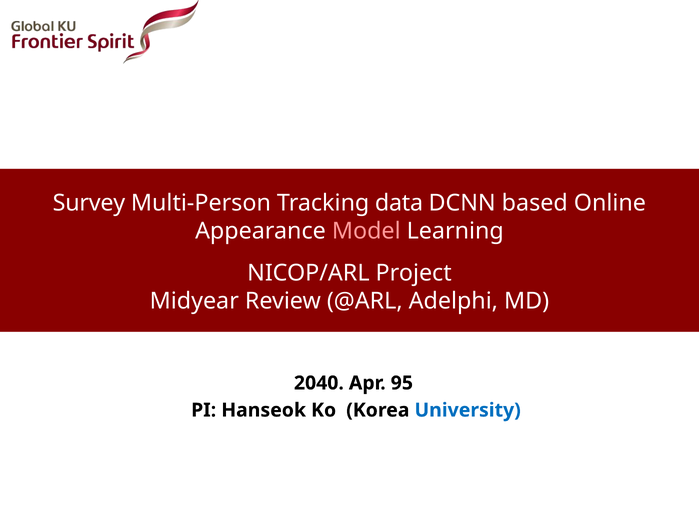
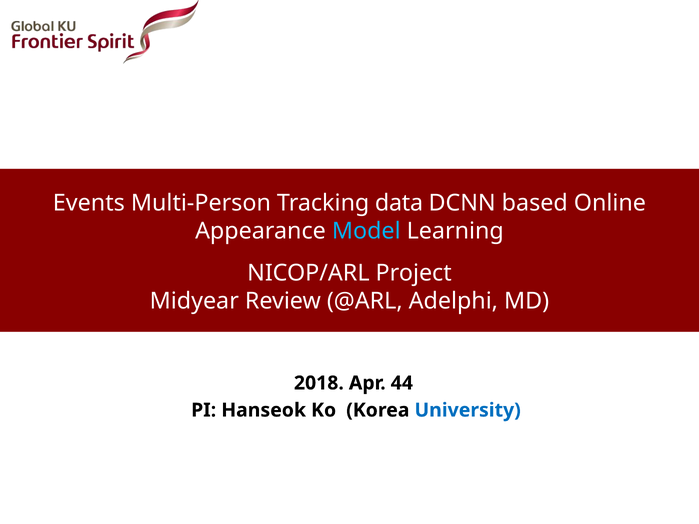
Survey: Survey -> Events
Model colour: pink -> light blue
2040: 2040 -> 2018
95: 95 -> 44
